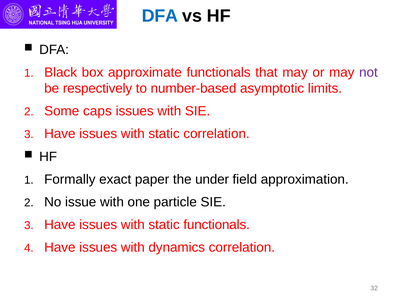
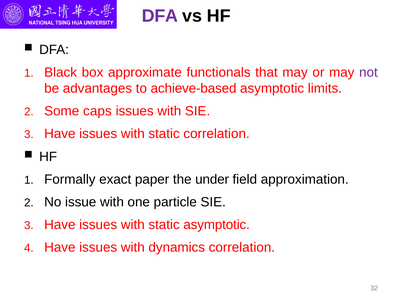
DFA at (160, 16) colour: blue -> purple
respectively: respectively -> advantages
number-based: number-based -> achieve-based
static functionals: functionals -> asymptotic
